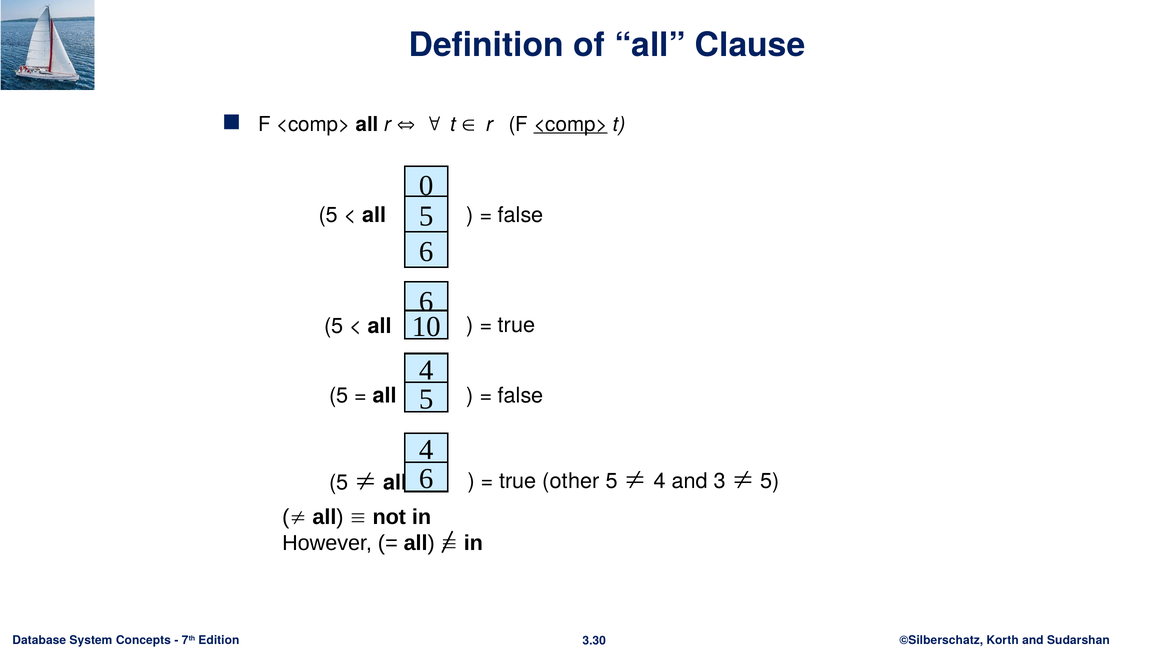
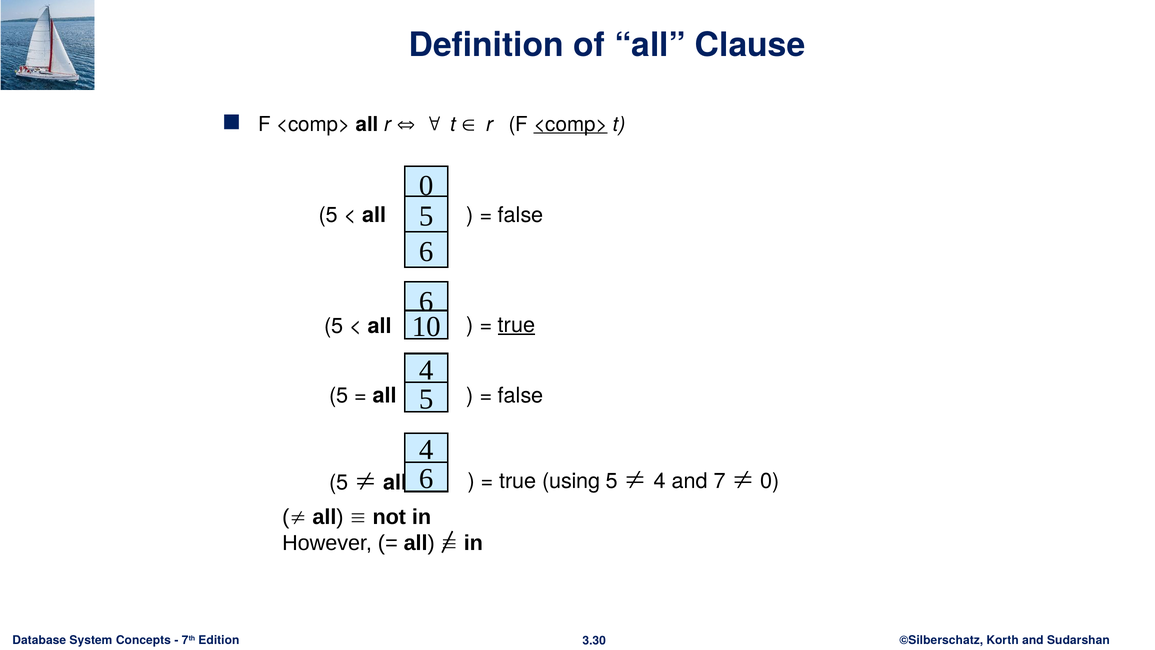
true at (517, 325) underline: none -> present
other: other -> using
3: 3 -> 7
5 at (770, 481): 5 -> 0
